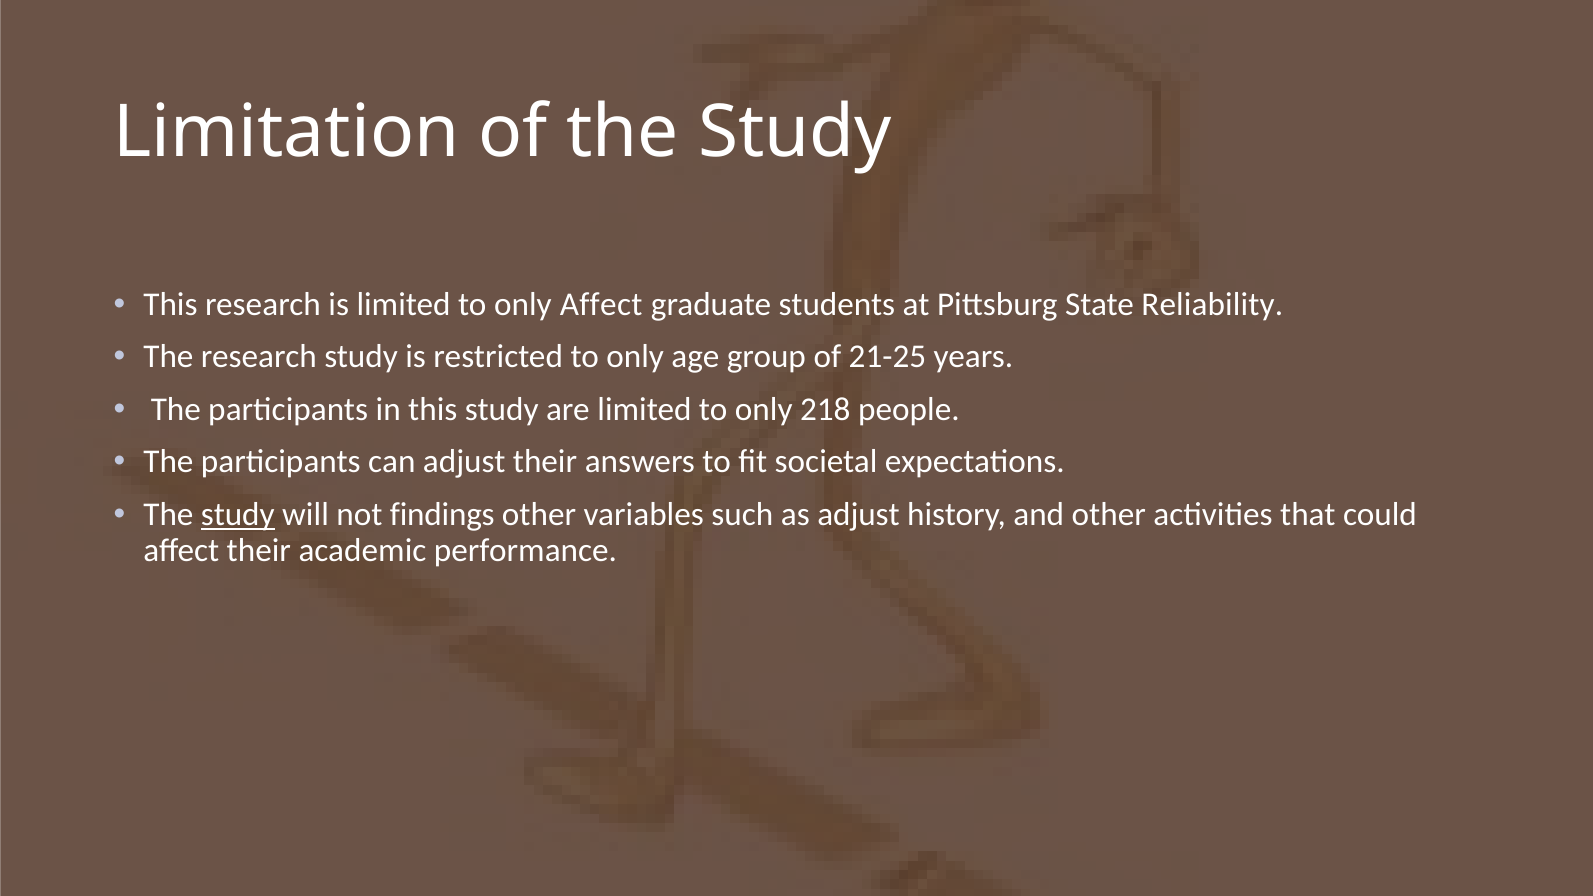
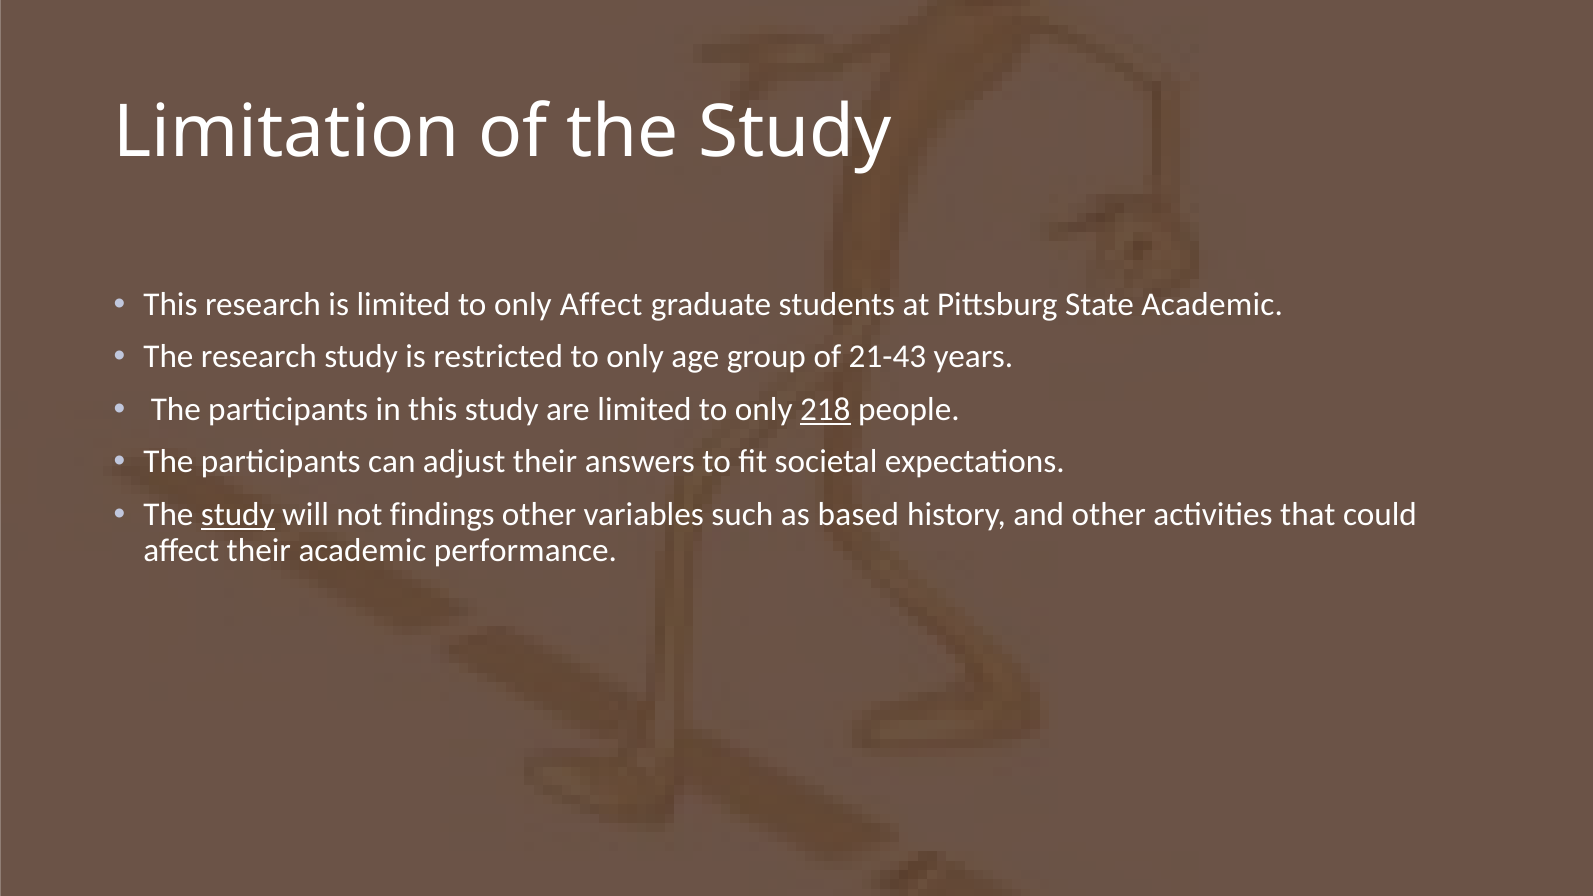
State Reliability: Reliability -> Academic
21-25: 21-25 -> 21-43
218 underline: none -> present
as adjust: adjust -> based
